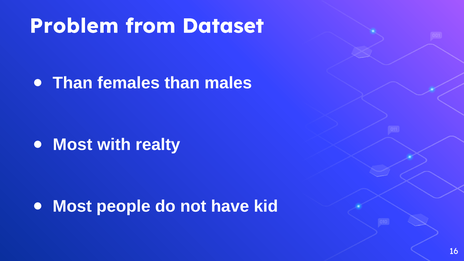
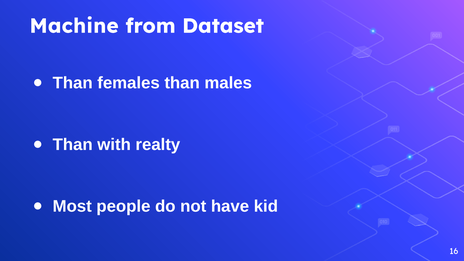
Problem: Problem -> Machine
Most at (73, 145): Most -> Than
